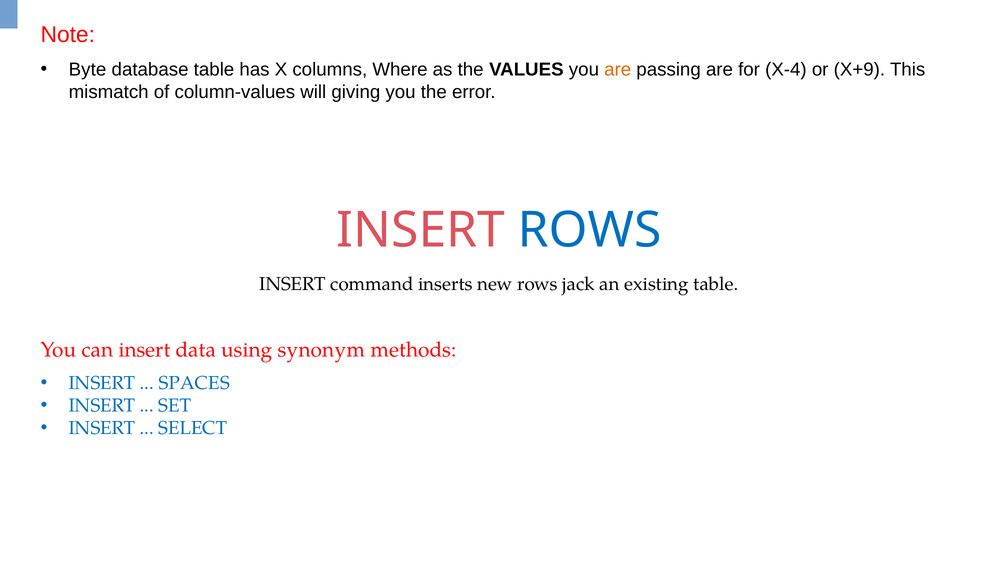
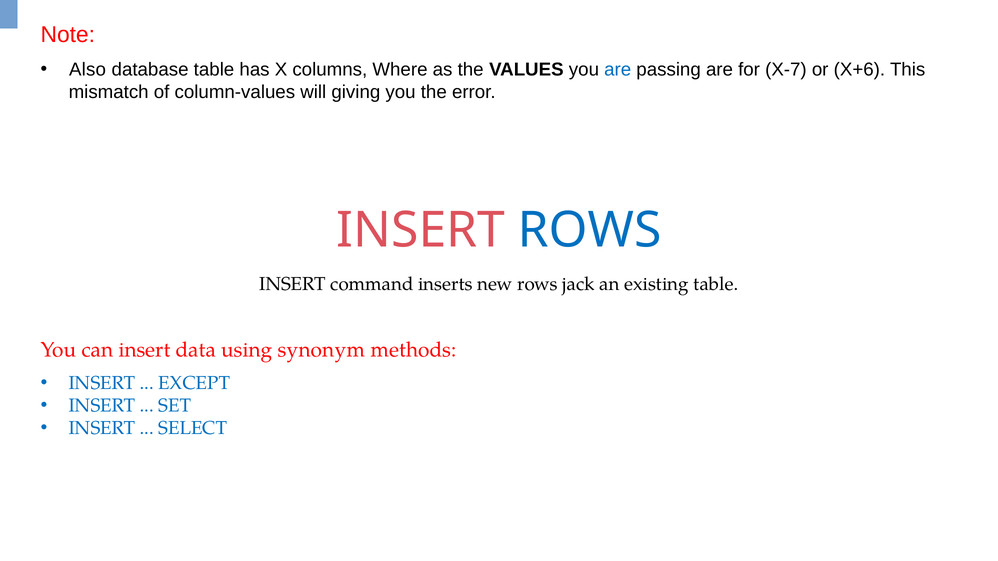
Byte: Byte -> Also
are at (618, 69) colour: orange -> blue
X-4: X-4 -> X-7
X+9: X+9 -> X+6
SPACES: SPACES -> EXCEPT
